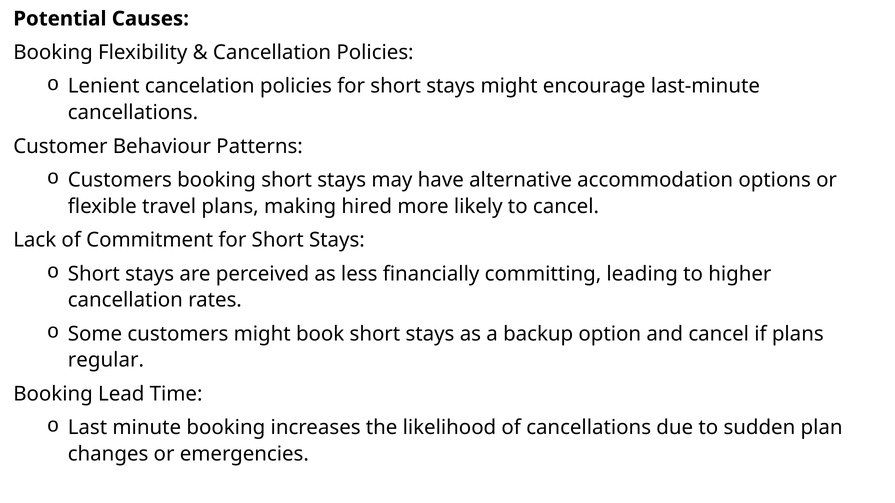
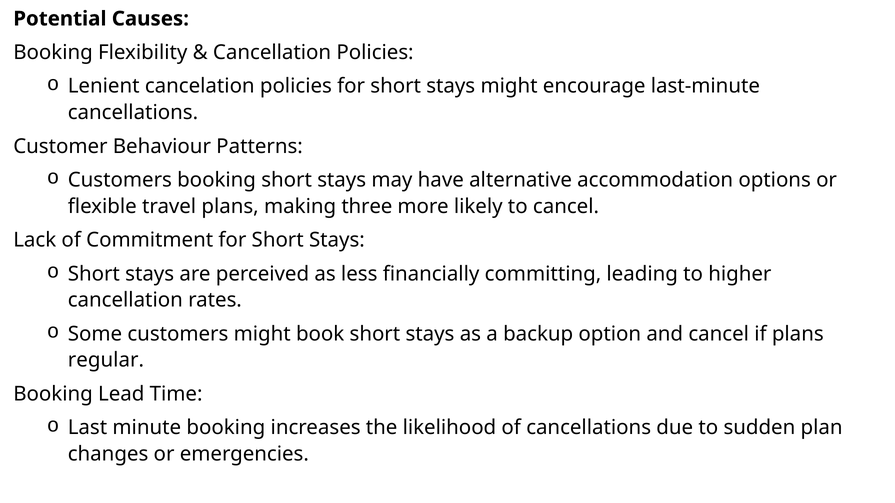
hired: hired -> three
